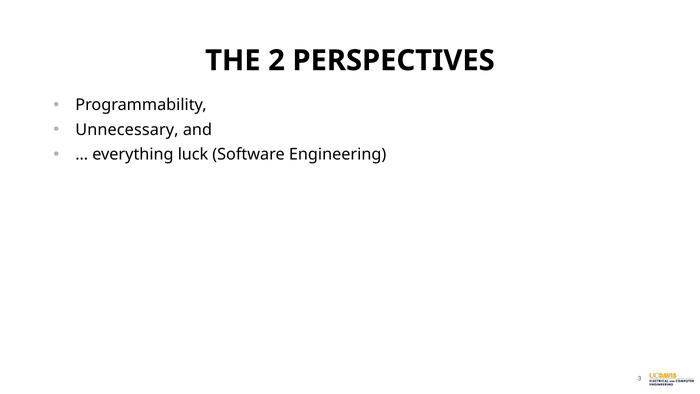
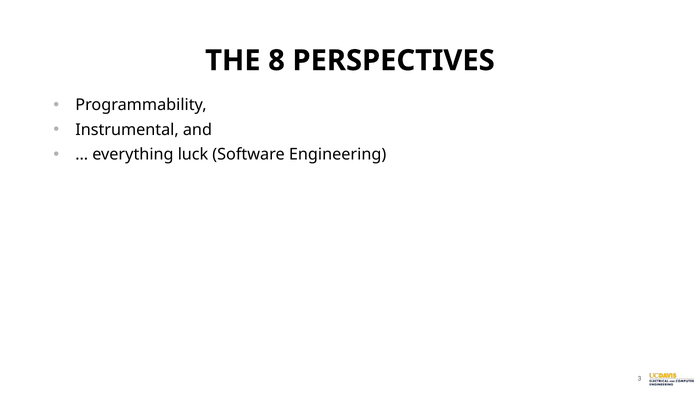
2: 2 -> 8
Unnecessary: Unnecessary -> Instrumental
